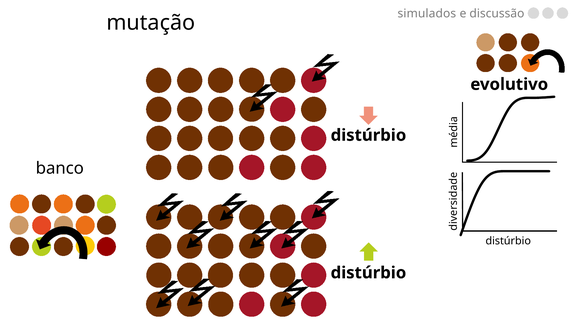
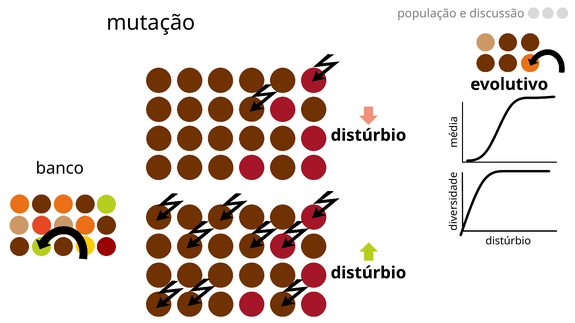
simulados: simulados -> população
